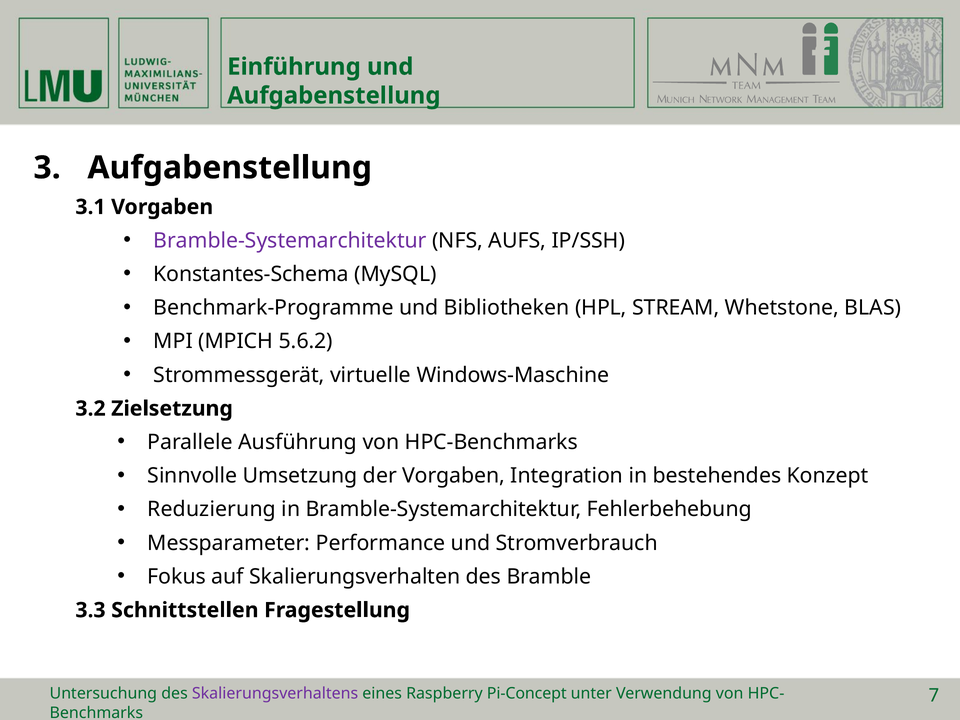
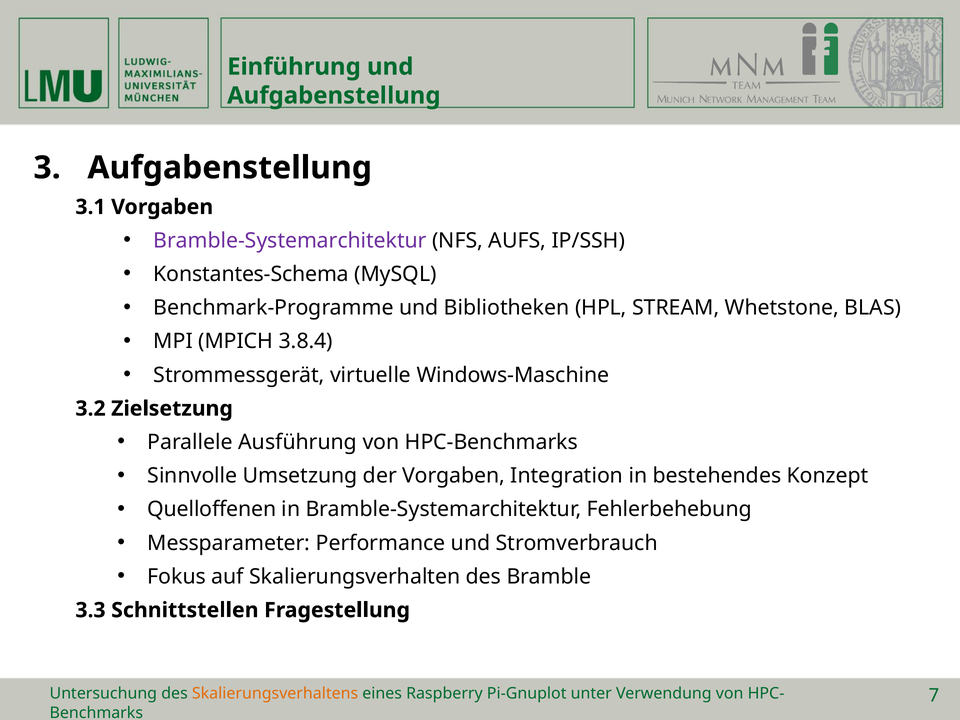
5.6.2: 5.6.2 -> 3.8.4
Reduzierung: Reduzierung -> Quelloffenen
Skalierungsverhaltens colour: purple -> orange
Pi-Concept: Pi-Concept -> Pi-Gnuplot
